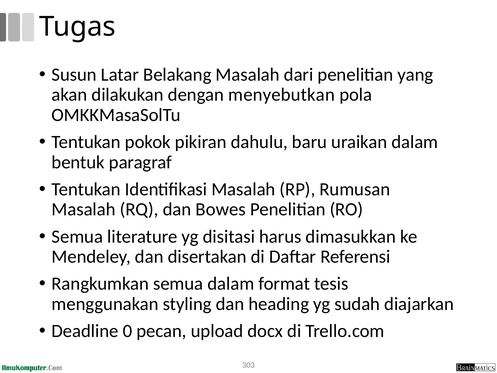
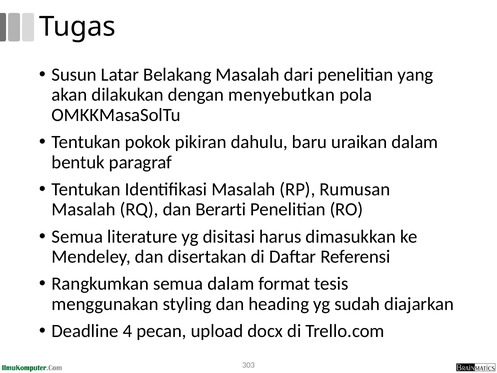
Bowes: Bowes -> Berarti
0: 0 -> 4
